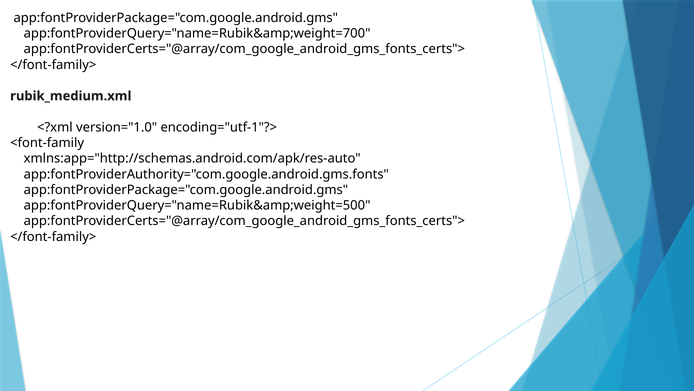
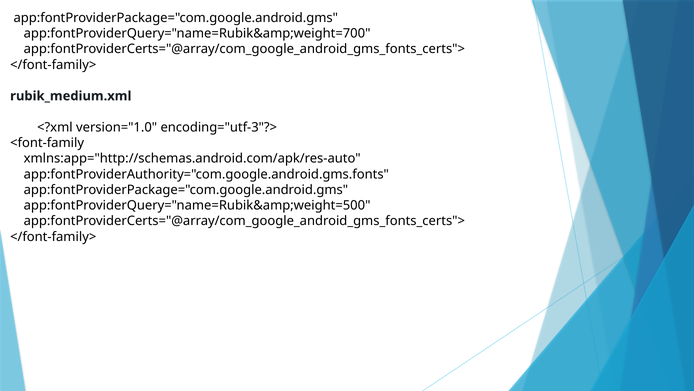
encoding="utf-1"?>: encoding="utf-1"?> -> encoding="utf-3"?>
